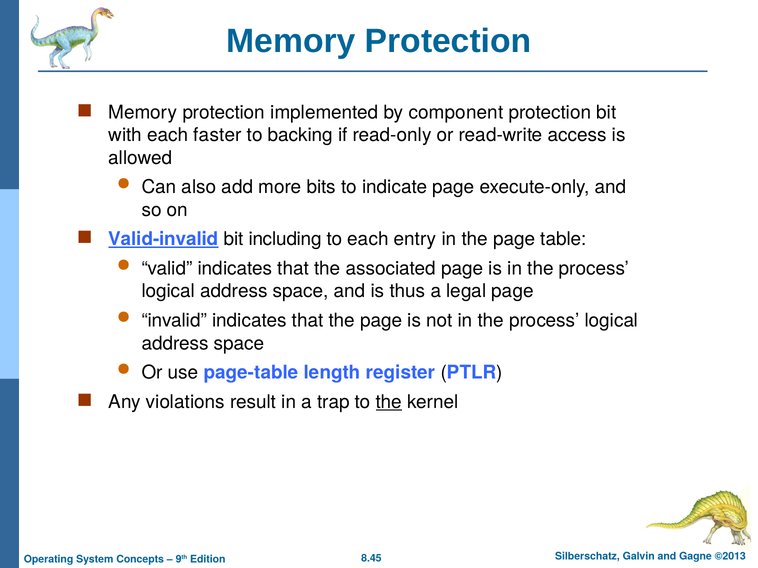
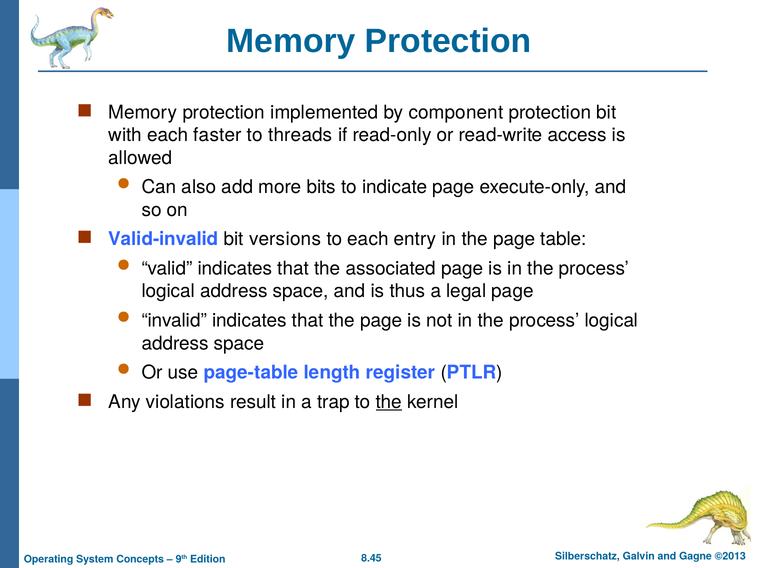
backing: backing -> threads
Valid-invalid underline: present -> none
including: including -> versions
